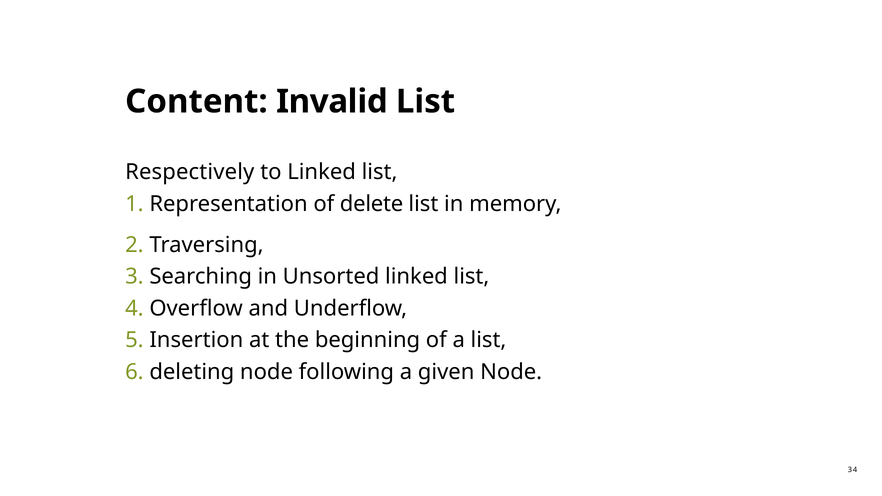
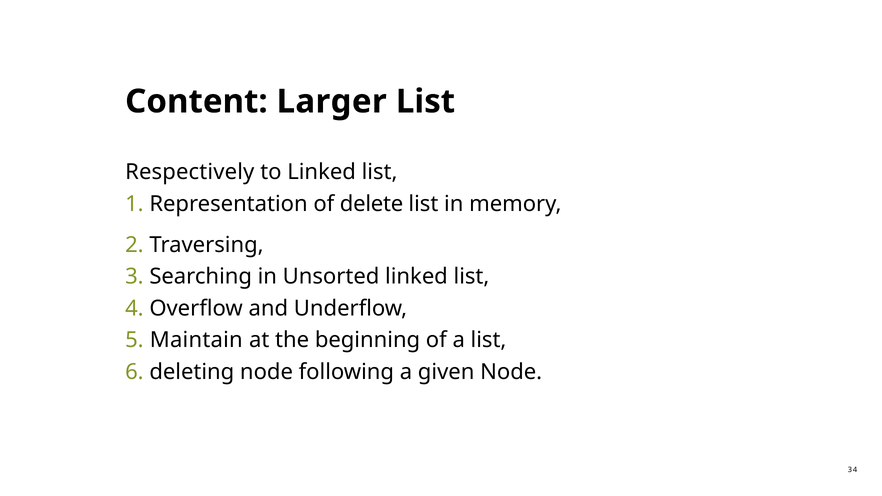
Invalid: Invalid -> Larger
Insertion: Insertion -> Maintain
